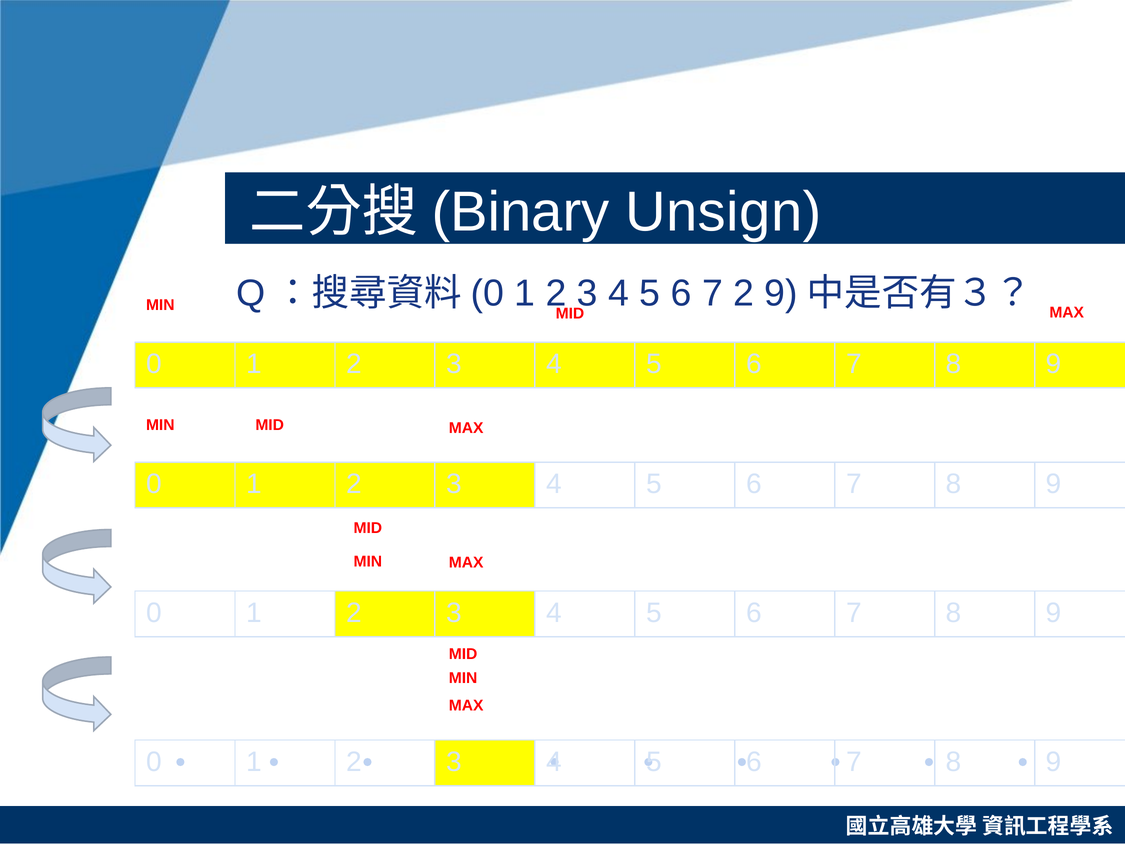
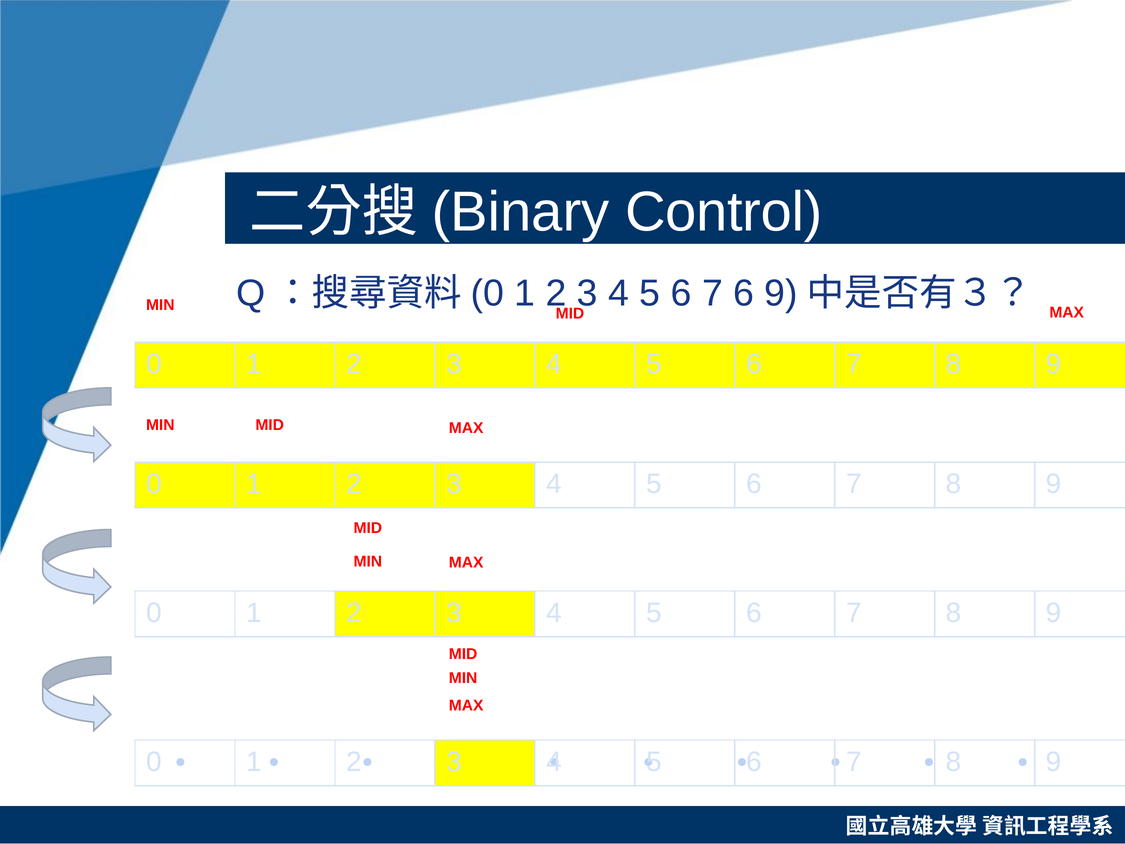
Unsign: Unsign -> Control
7 2: 2 -> 6
